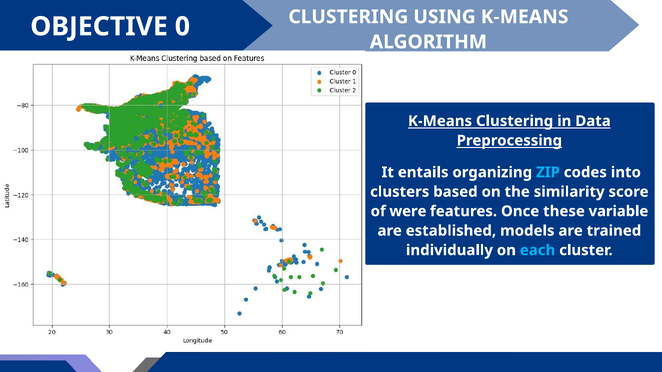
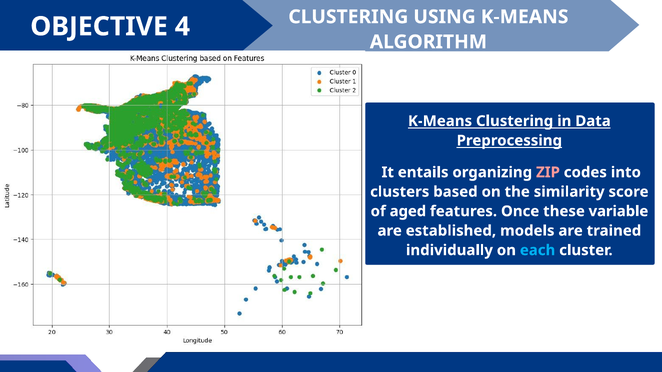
0: 0 -> 4
ZIP colour: light blue -> pink
were: were -> aged
